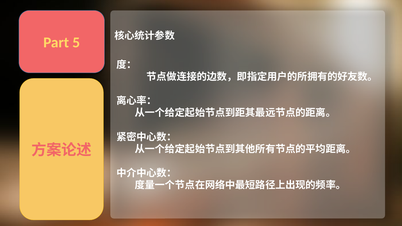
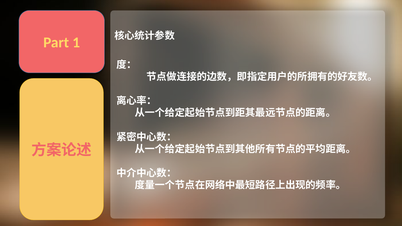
5: 5 -> 1
